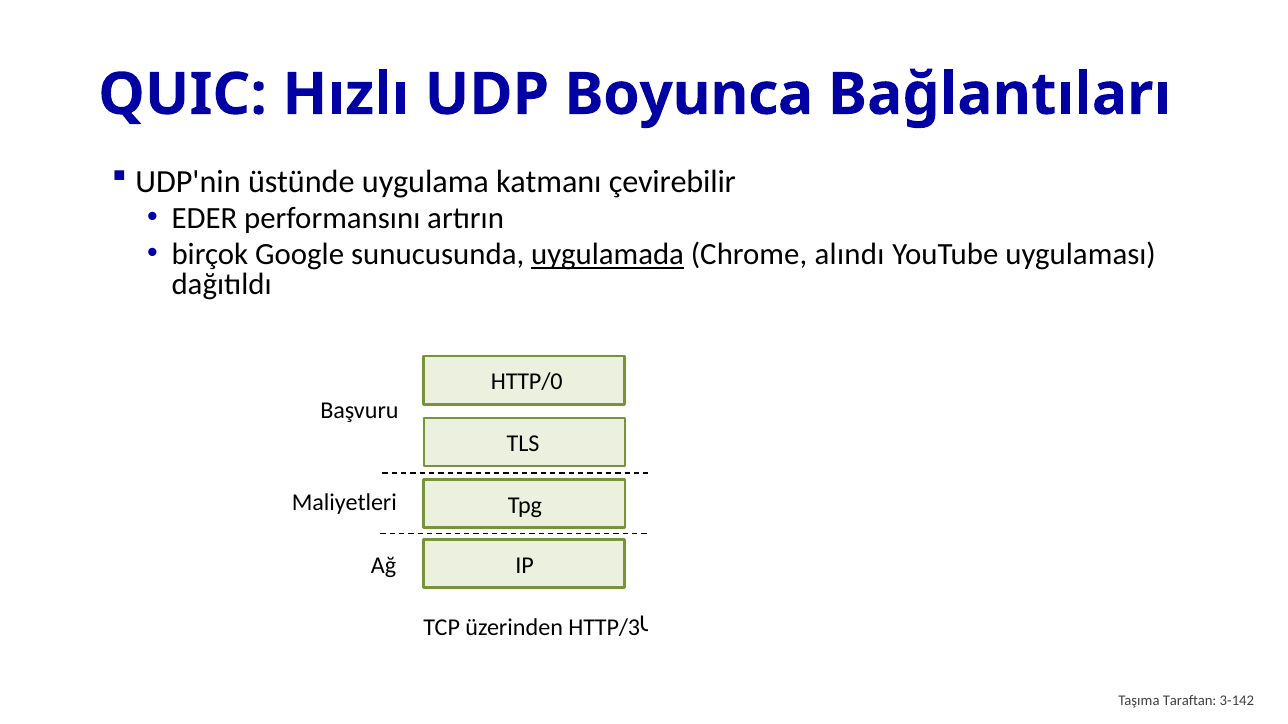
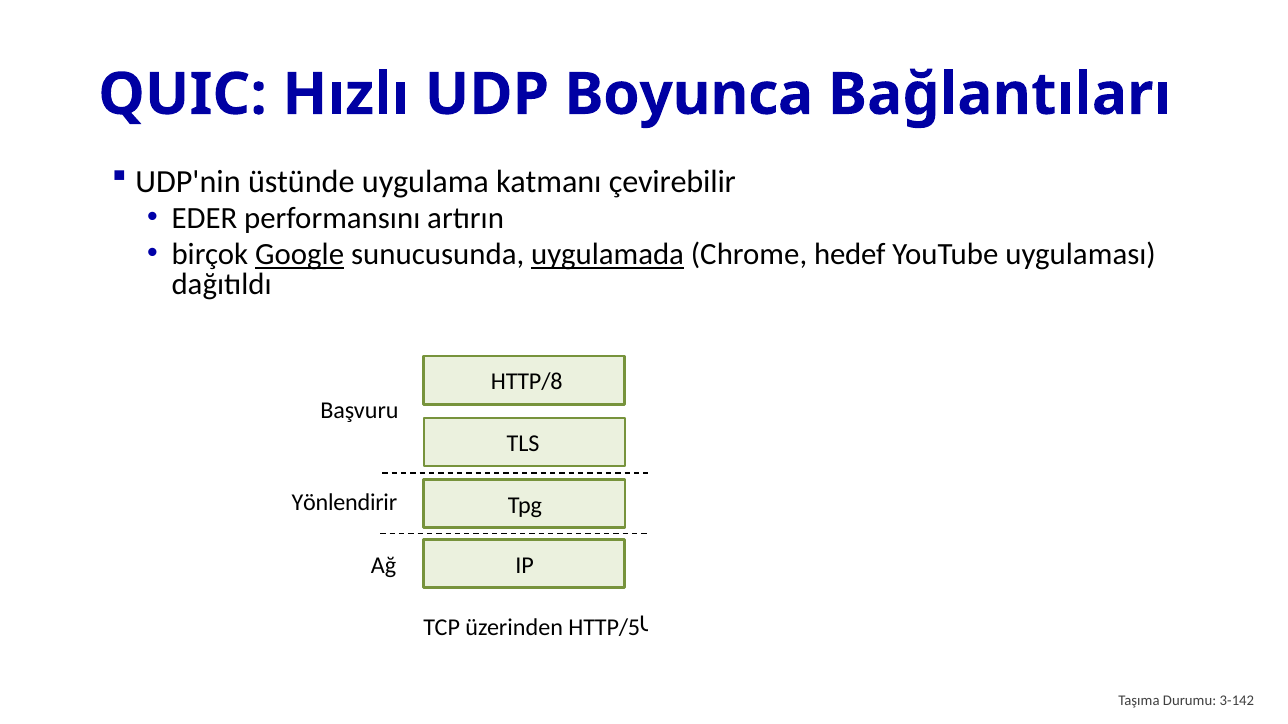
Google underline: none -> present
alındı: alındı -> hedef
HTTP/0: HTTP/0 -> HTTP/8
Maliyetleri: Maliyetleri -> Yönlendirir
üzerinden HTTP/3: HTTP/3 -> HTTP/5
Taraftan: Taraftan -> Durumu
